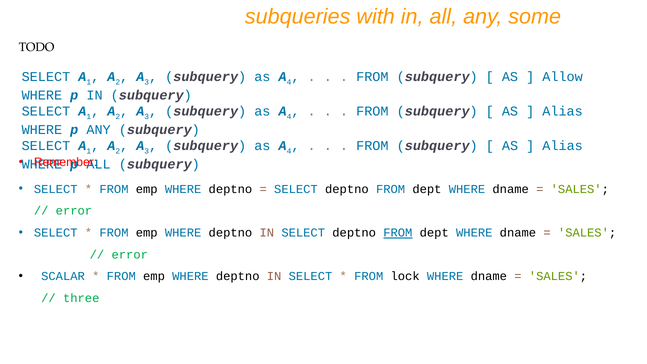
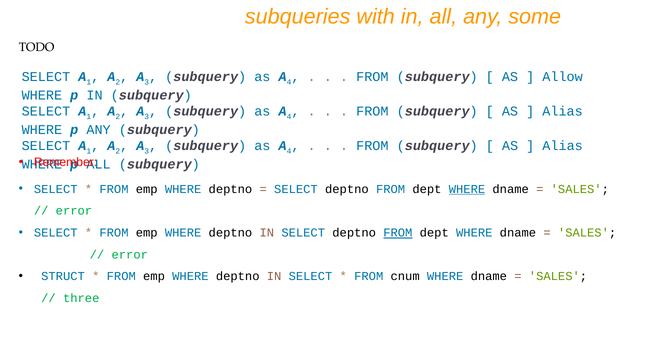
WHERE at (467, 189) underline: none -> present
SCALAR: SCALAR -> STRUCT
lock: lock -> cnum
